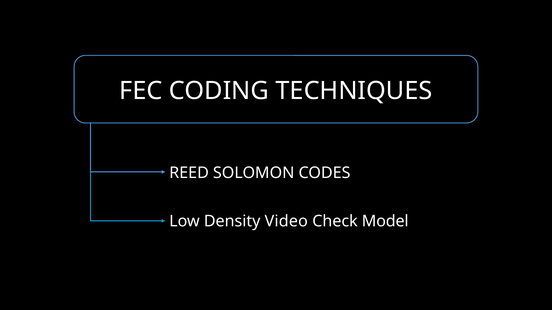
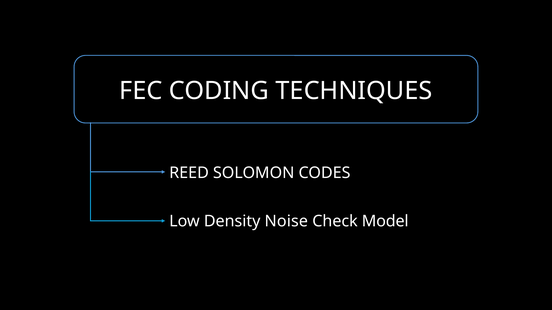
Video: Video -> Noise
